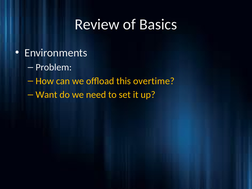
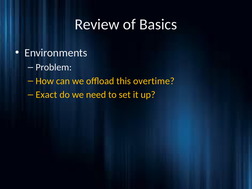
Want: Want -> Exact
